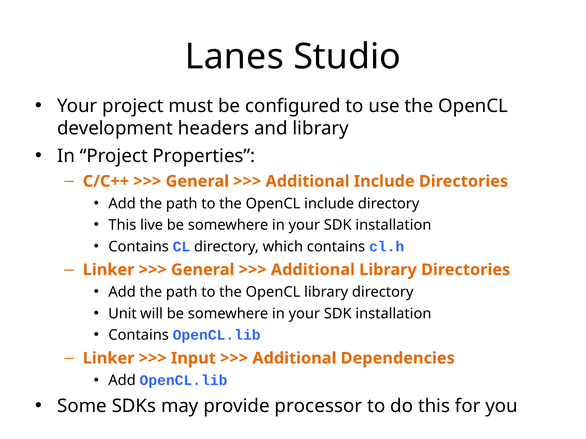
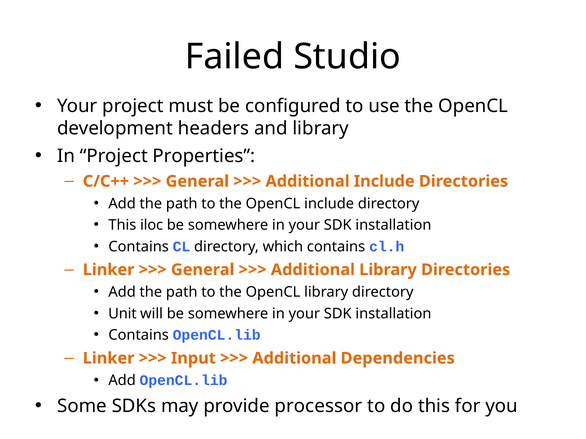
Lanes: Lanes -> Failed
live: live -> iloc
